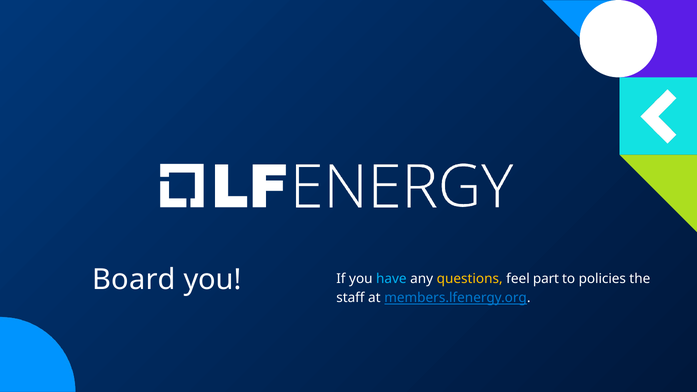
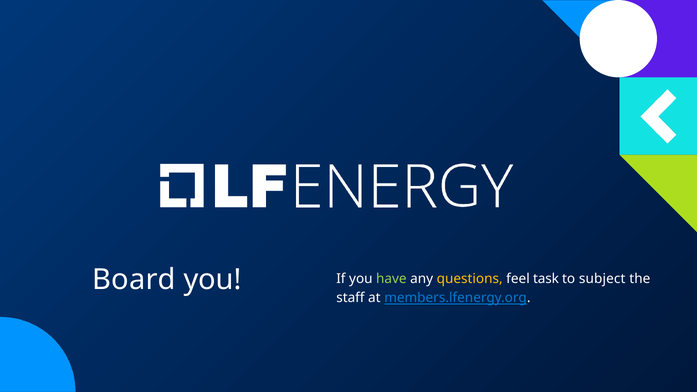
have colour: light blue -> light green
part: part -> task
policies: policies -> subject
